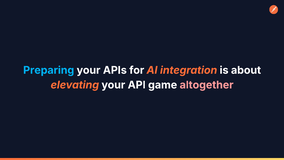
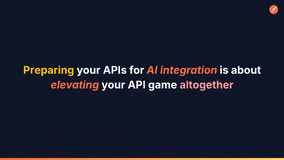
Preparing colour: light blue -> yellow
